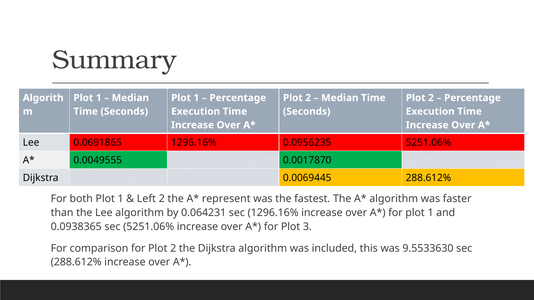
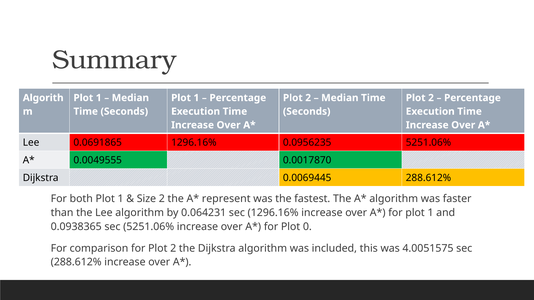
Left: Left -> Size
3: 3 -> 0
9.5533630: 9.5533630 -> 4.0051575
